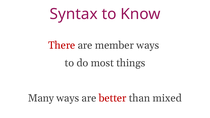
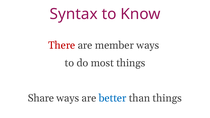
Many: Many -> Share
better colour: red -> blue
than mixed: mixed -> things
